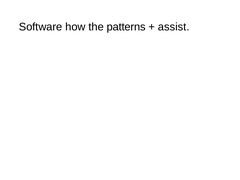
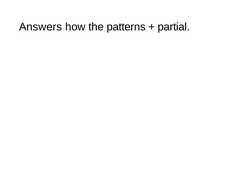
Software: Software -> Answers
assist: assist -> partial
